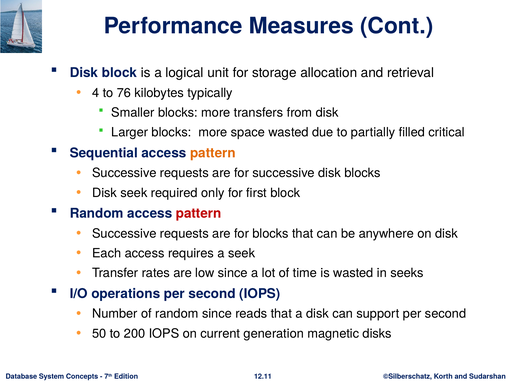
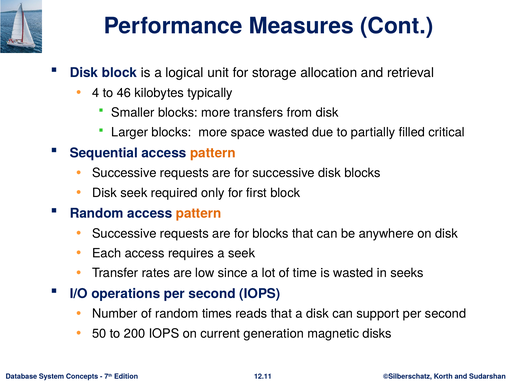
76: 76 -> 46
pattern at (199, 213) colour: red -> orange
random since: since -> times
